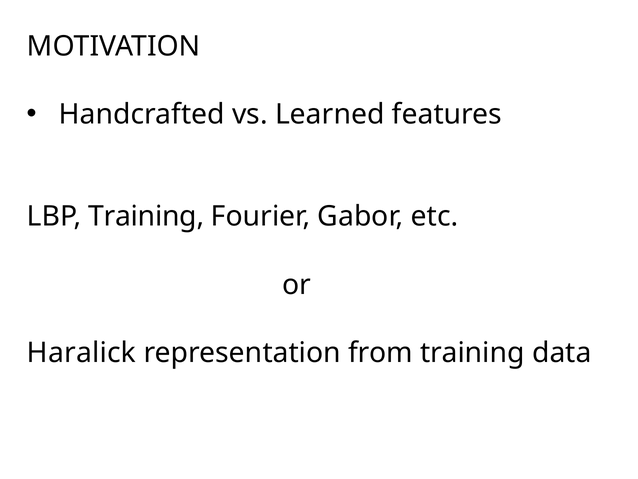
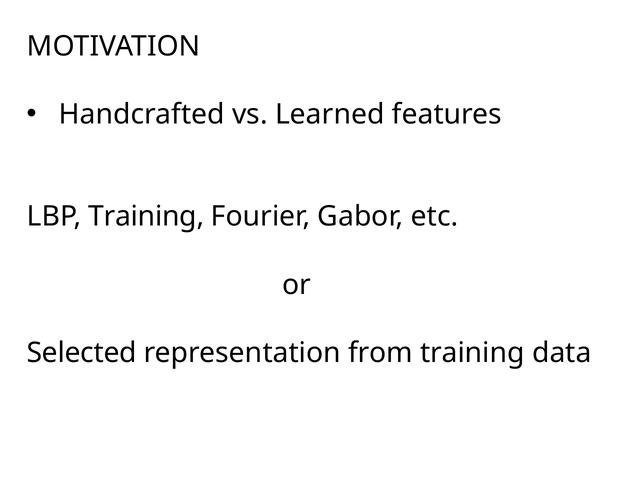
Haralick: Haralick -> Selected
